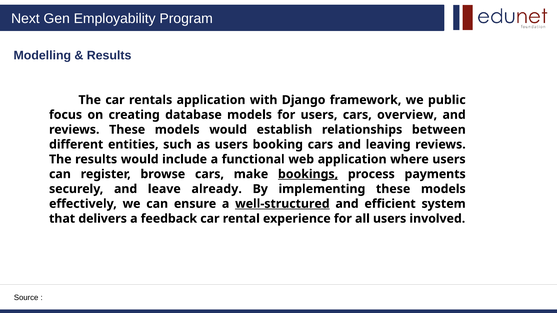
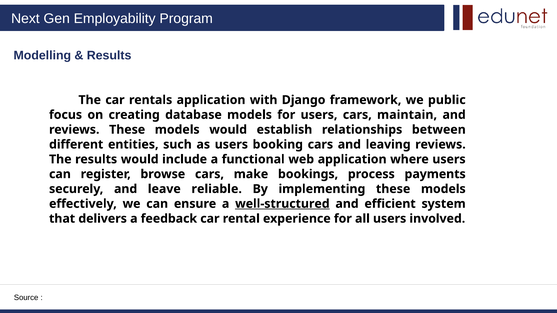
overview: overview -> maintain
bookings underline: present -> none
already: already -> reliable
